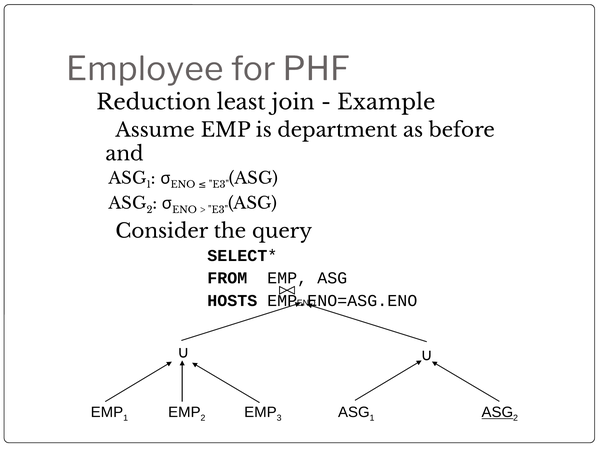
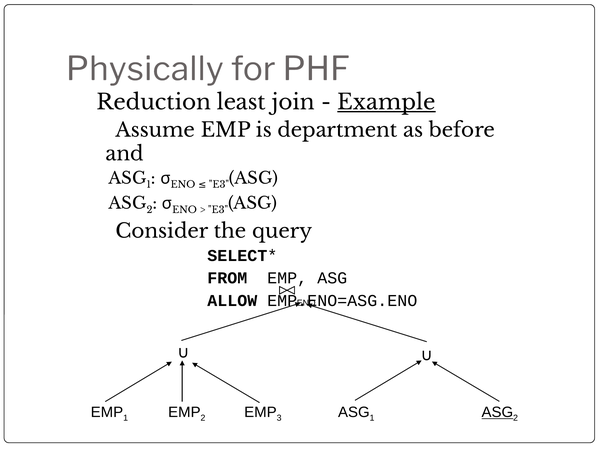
Employee: Employee -> Physically
Example underline: none -> present
HOSTS: HOSTS -> ALLOW
